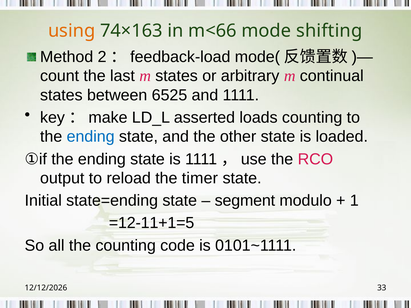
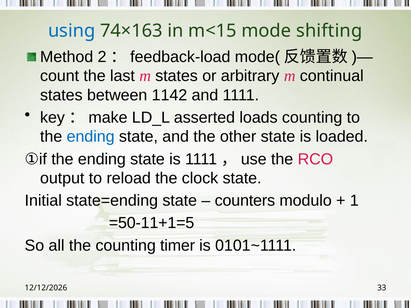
using colour: orange -> blue
m<66: m<66 -> m<15
6525: 6525 -> 1142
timer: timer -> clock
segment: segment -> counters
=12-11+1=5: =12-11+1=5 -> =50-11+1=5
code: code -> timer
